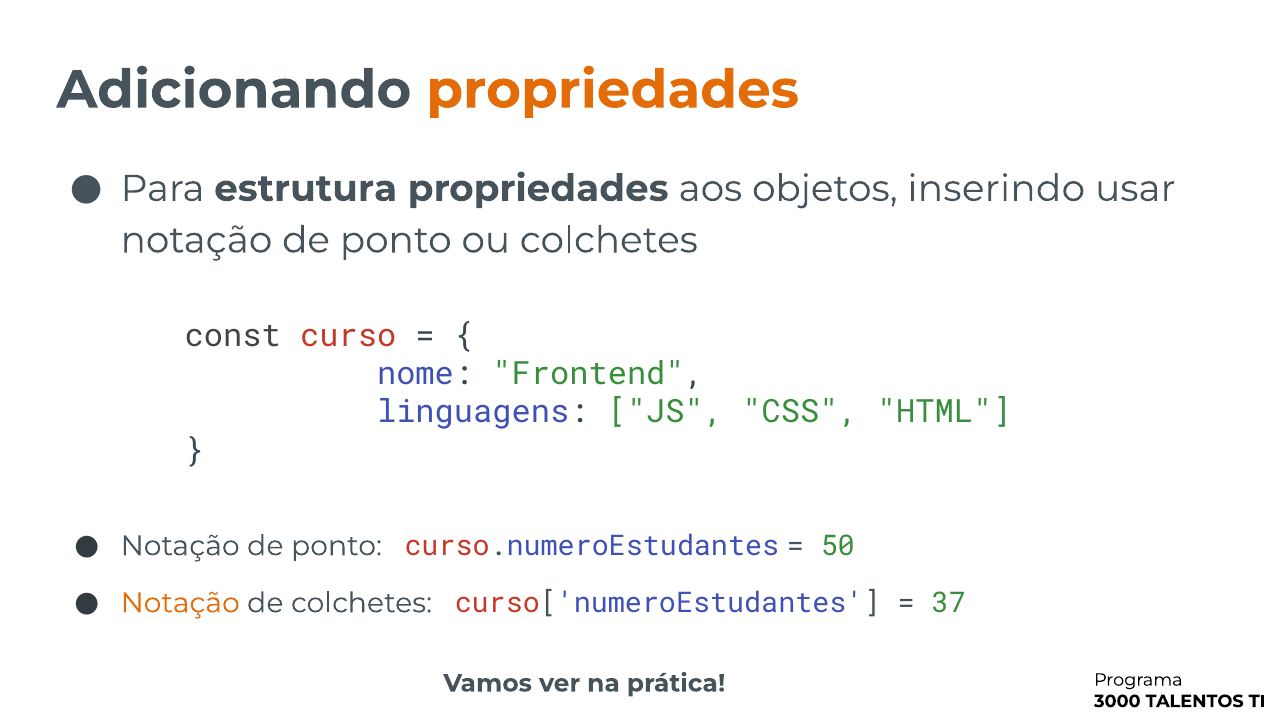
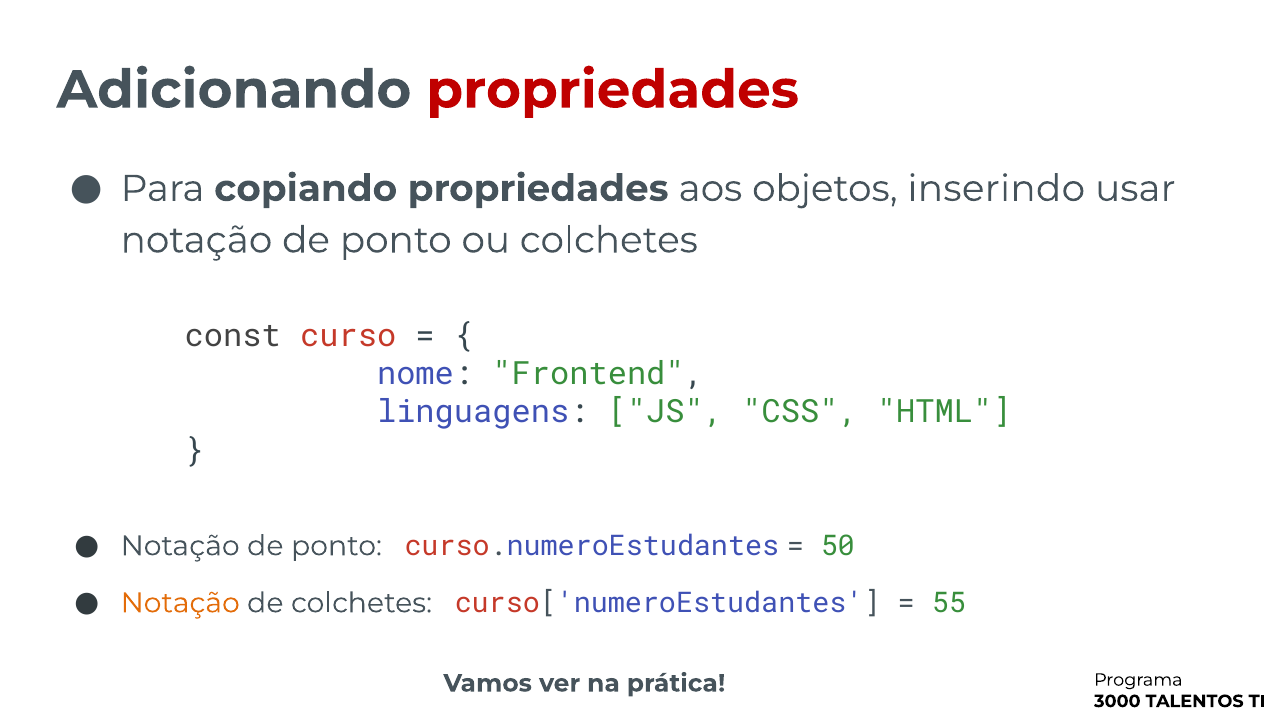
propriedades at (613, 90) colour: orange -> red
estrutura: estrutura -> copiando
37: 37 -> 55
